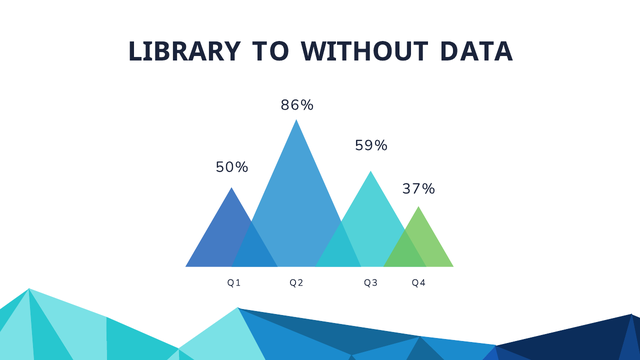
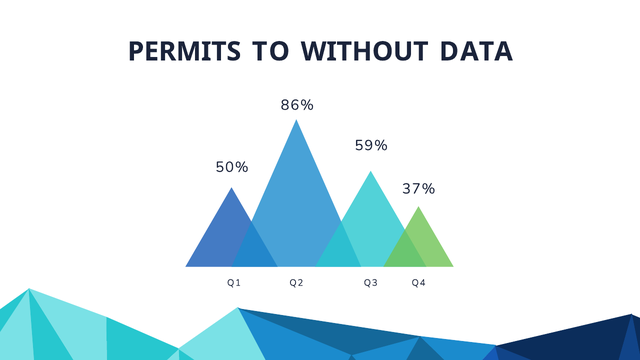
LIBRARY: LIBRARY -> PERMITS
